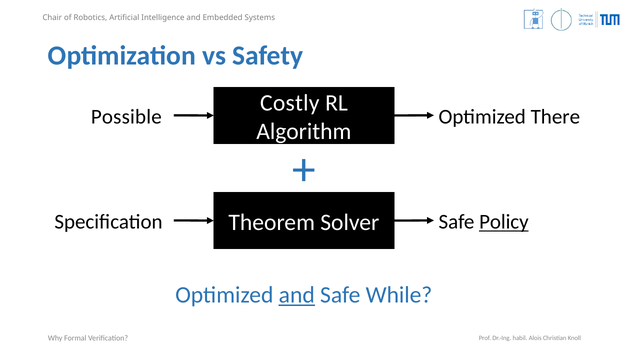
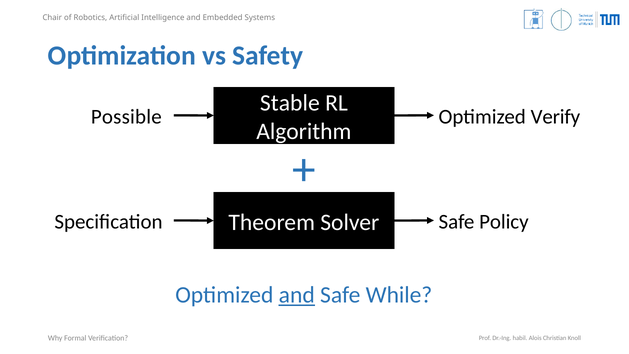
Costly: Costly -> Stable
There: There -> Verify
Policy underline: present -> none
